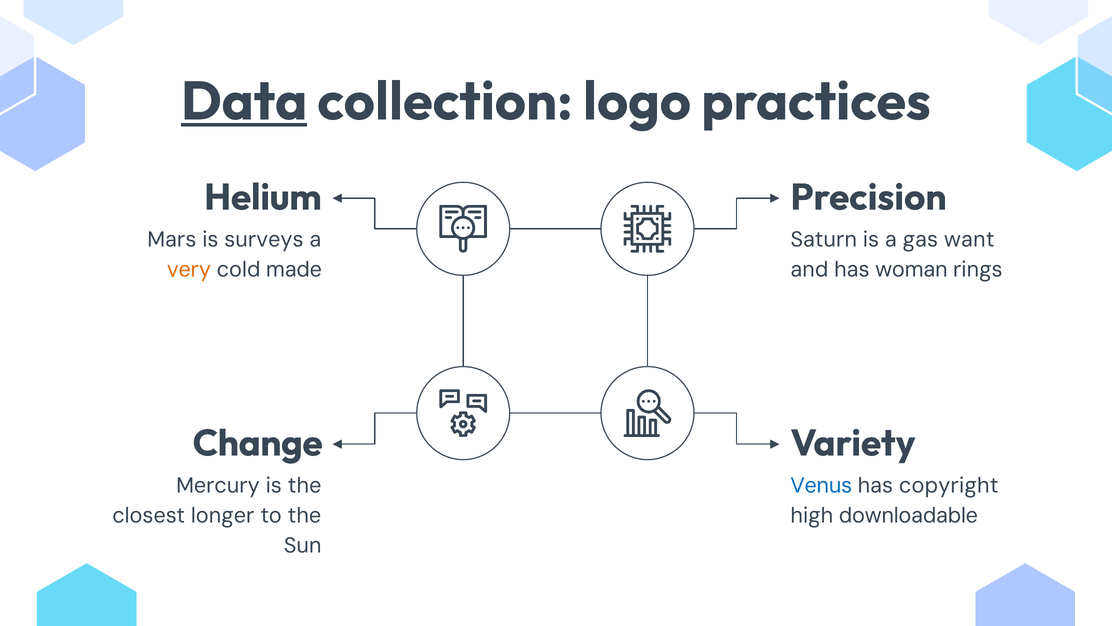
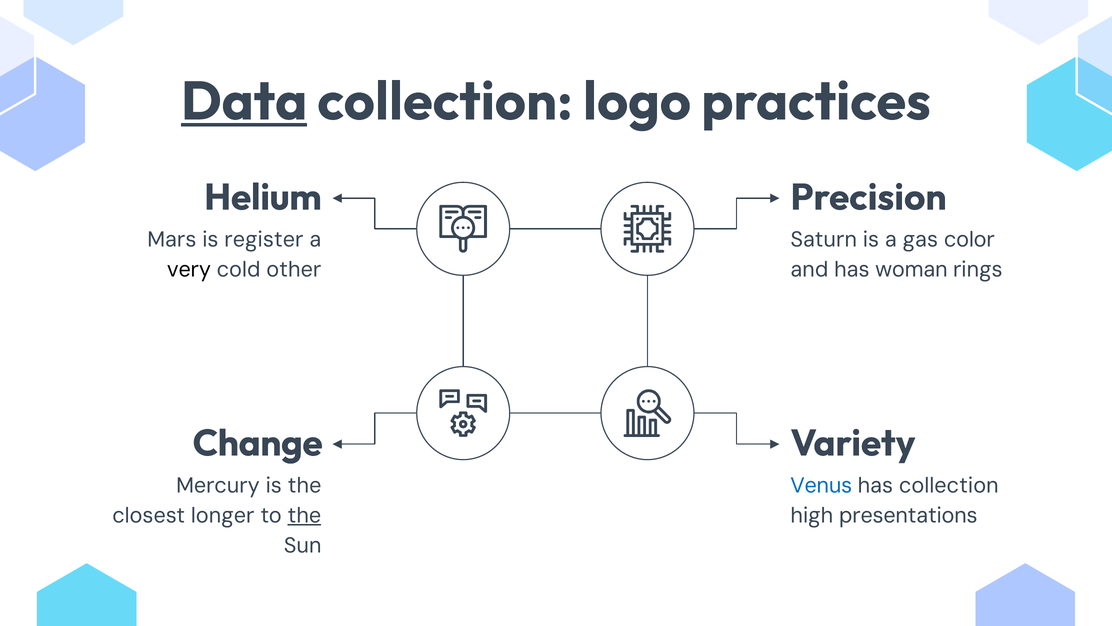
surveys: surveys -> register
want: want -> color
very colour: orange -> black
made: made -> other
has copyright: copyright -> collection
the at (304, 515) underline: none -> present
downloadable: downloadable -> presentations
